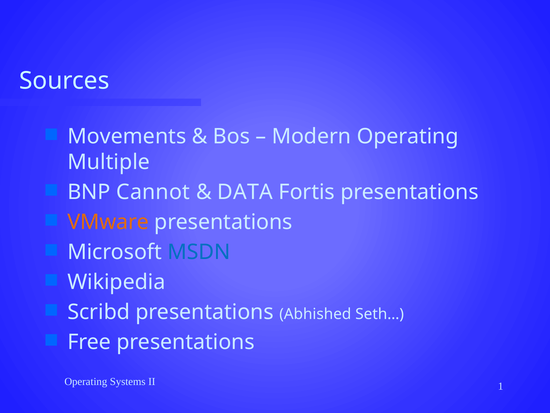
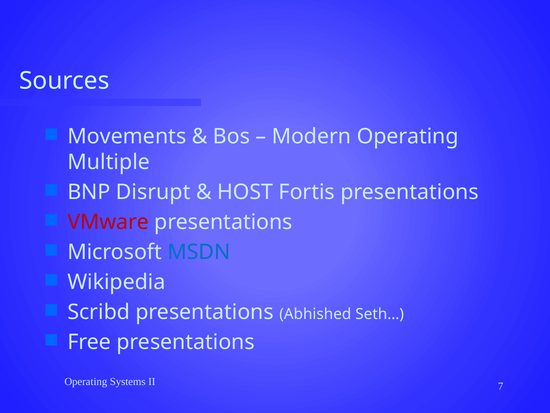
Cannot: Cannot -> Disrupt
DATA: DATA -> HOST
VMware colour: orange -> red
1: 1 -> 7
